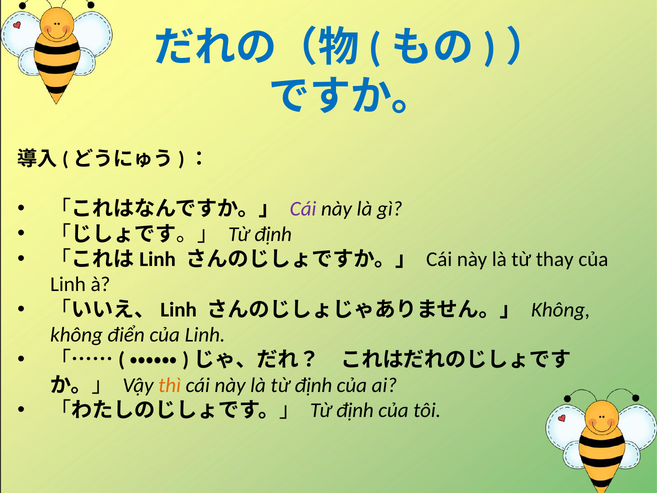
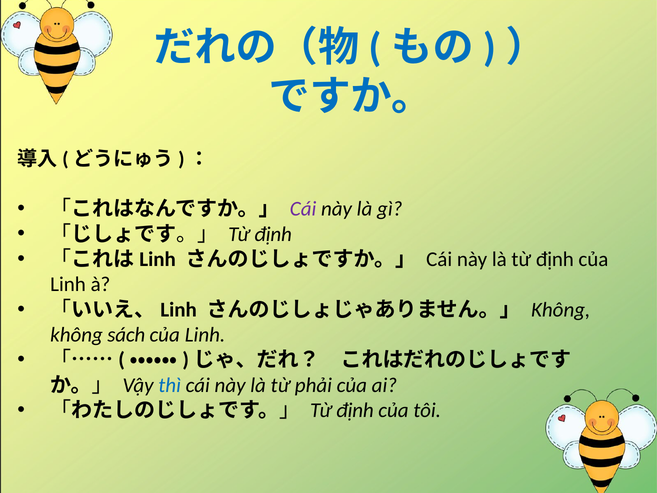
là từ thay: thay -> định
điển: điển -> sách
thì colour: orange -> blue
là từ định: định -> phải
